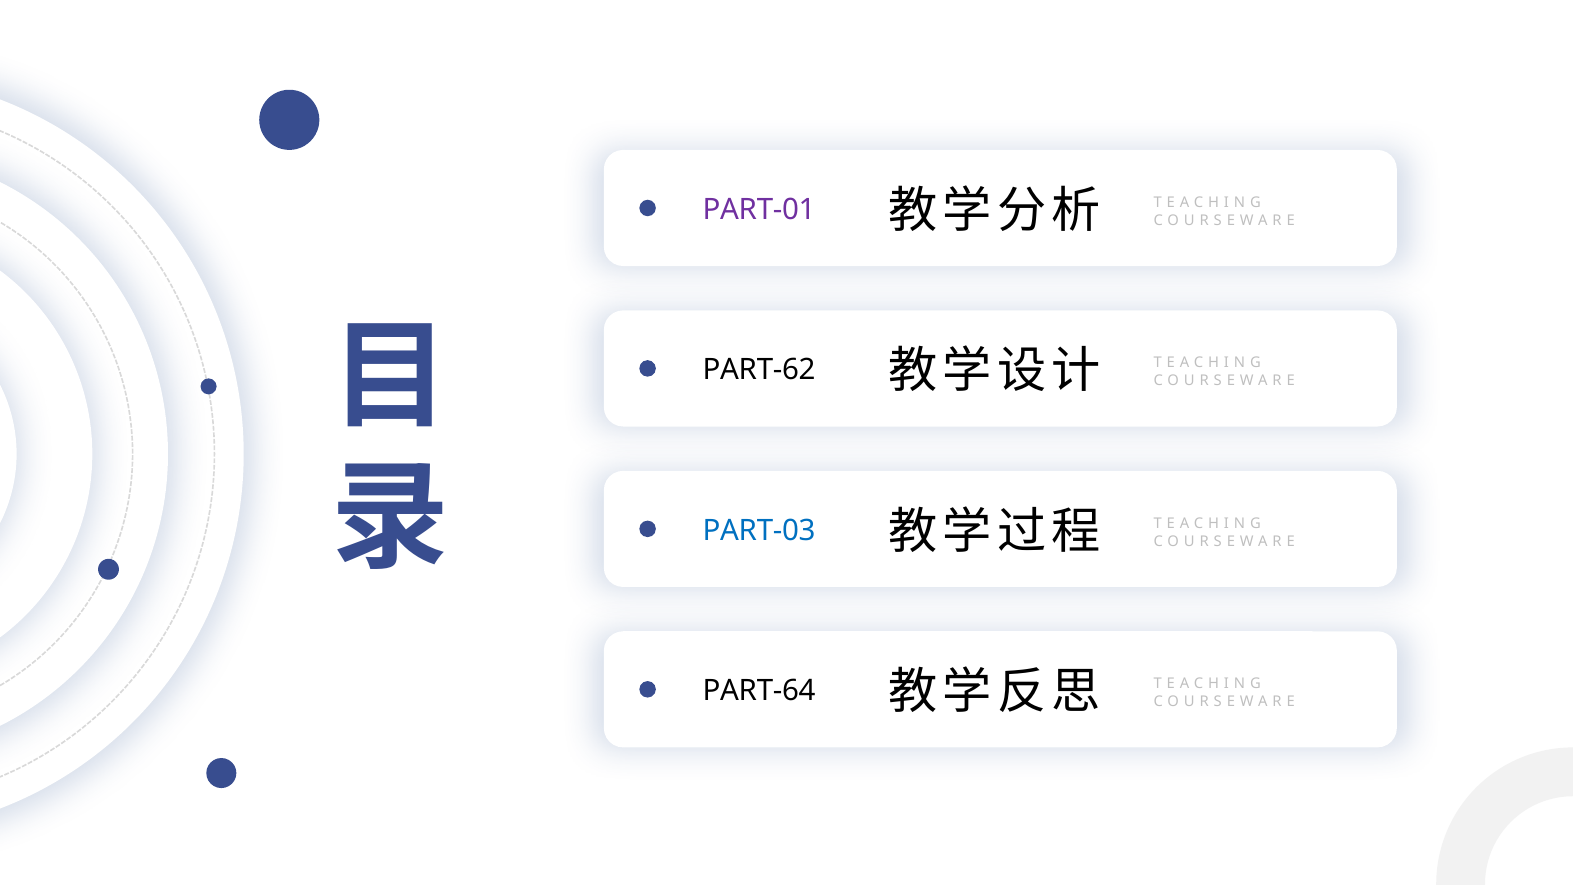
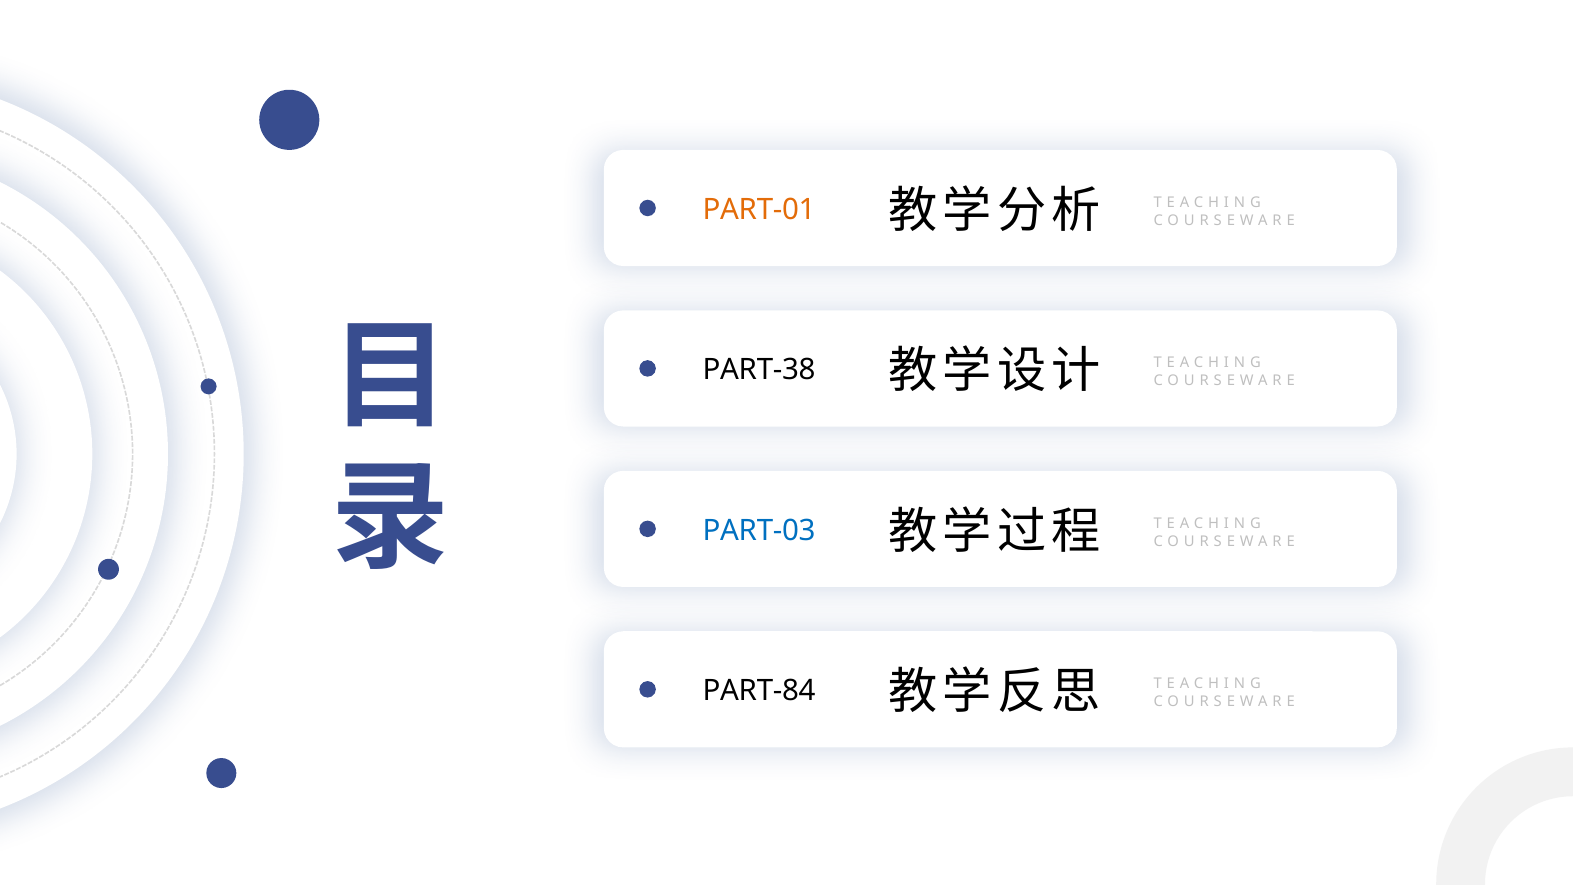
PART-01 colour: purple -> orange
PART-62: PART-62 -> PART-38
PART-64: PART-64 -> PART-84
